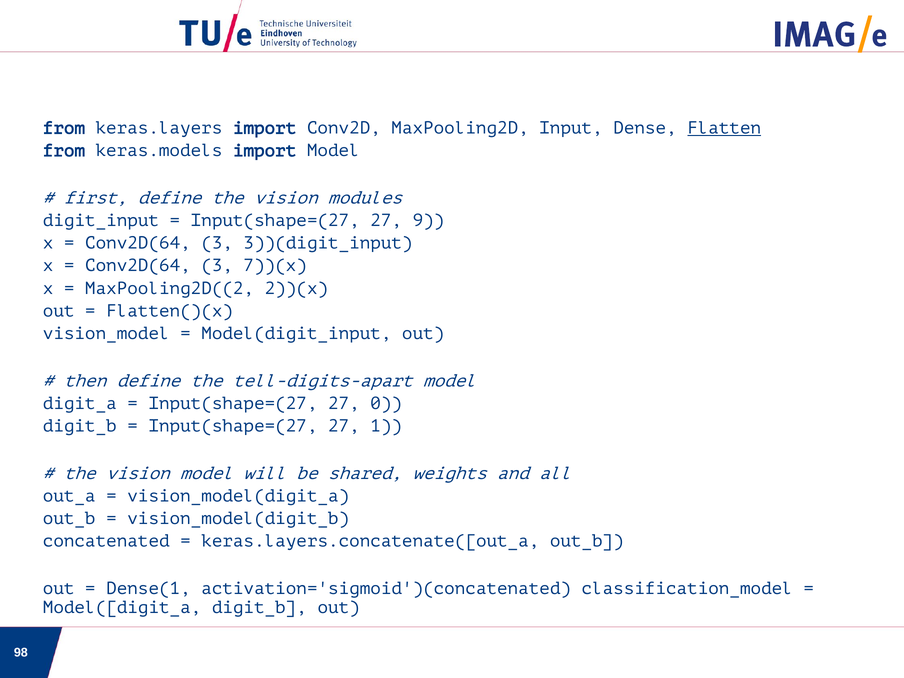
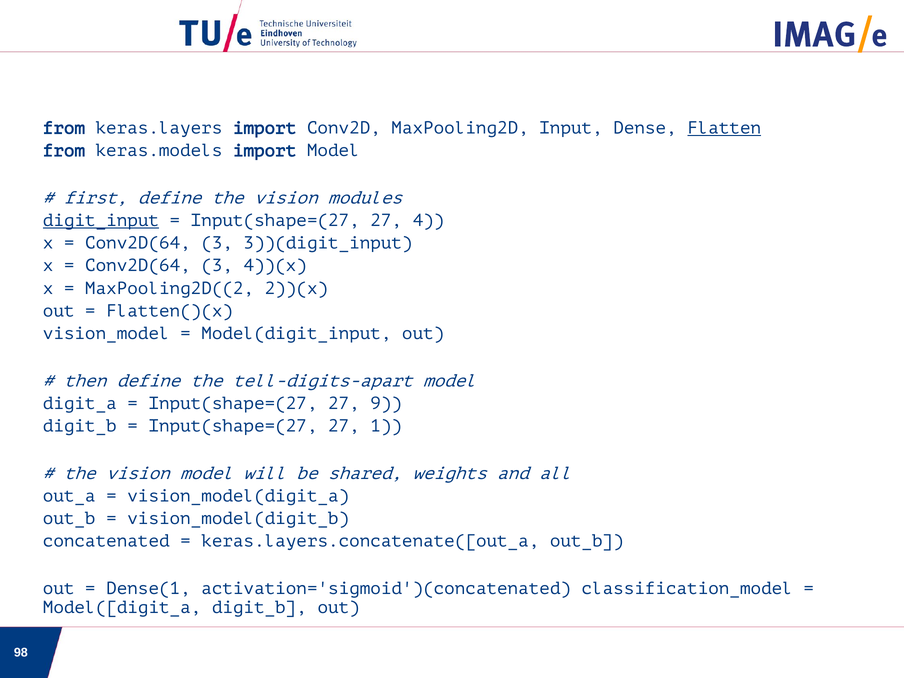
digit_input underline: none -> present
9: 9 -> 4
7))(x: 7))(x -> 4))(x
0: 0 -> 9
